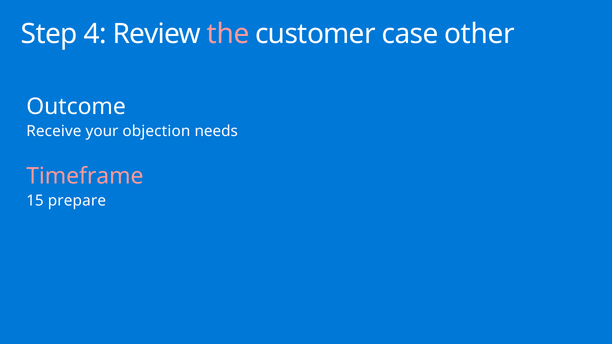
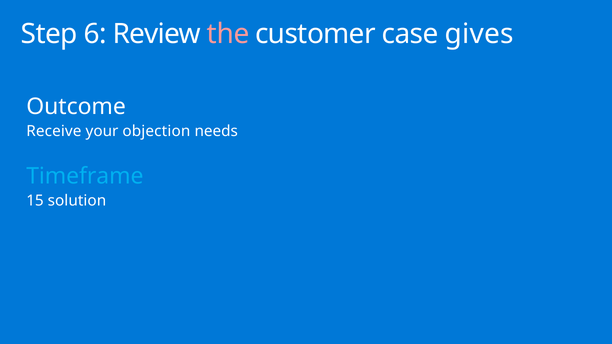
4: 4 -> 6
other: other -> gives
Timeframe colour: pink -> light blue
prepare: prepare -> solution
